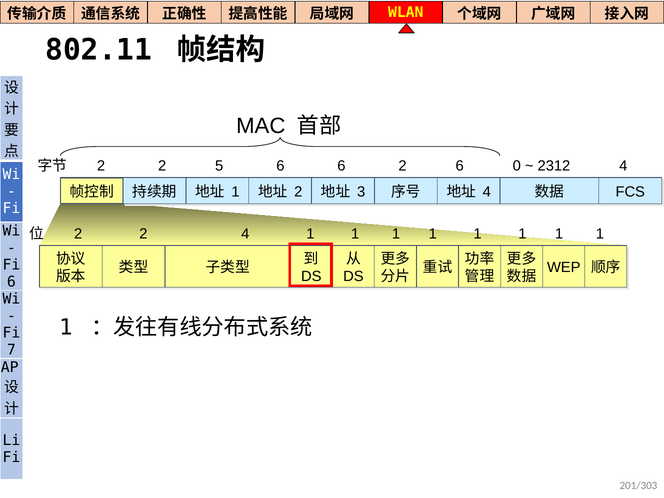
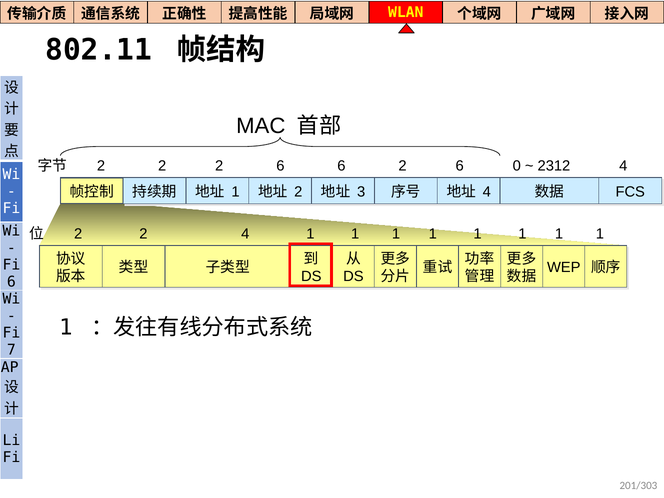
2 2 5: 5 -> 2
